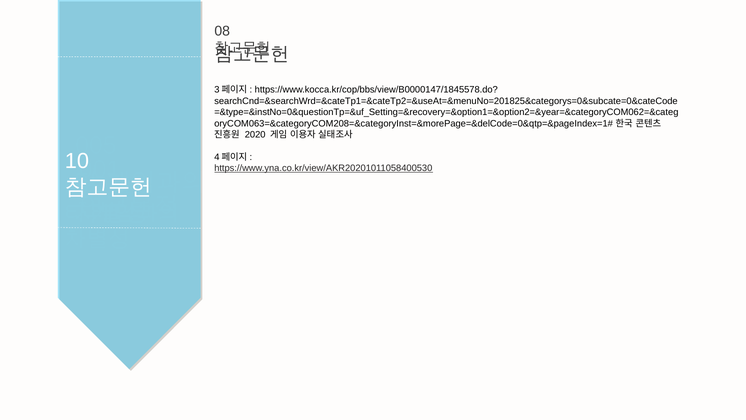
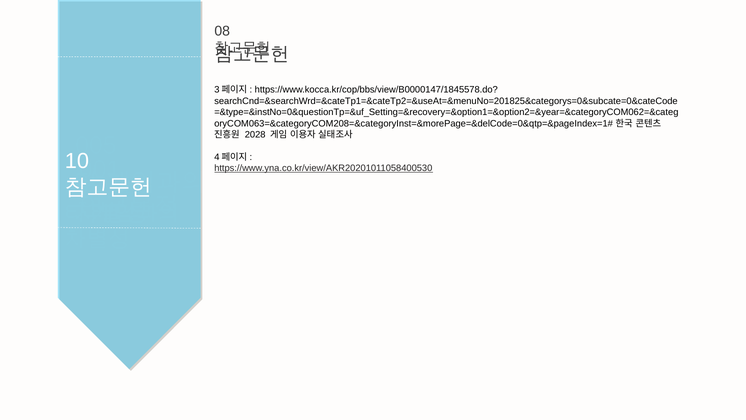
2020: 2020 -> 2028
